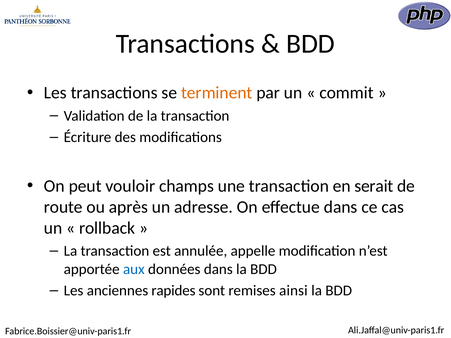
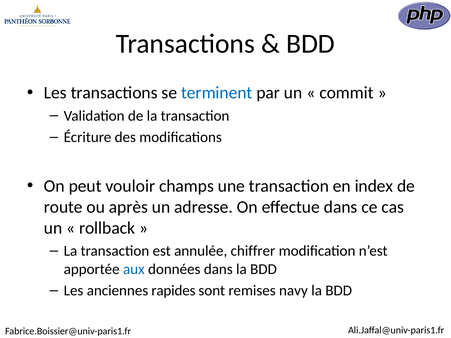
terminent colour: orange -> blue
serait: serait -> index
appelle: appelle -> chiffrer
ainsi: ainsi -> navy
